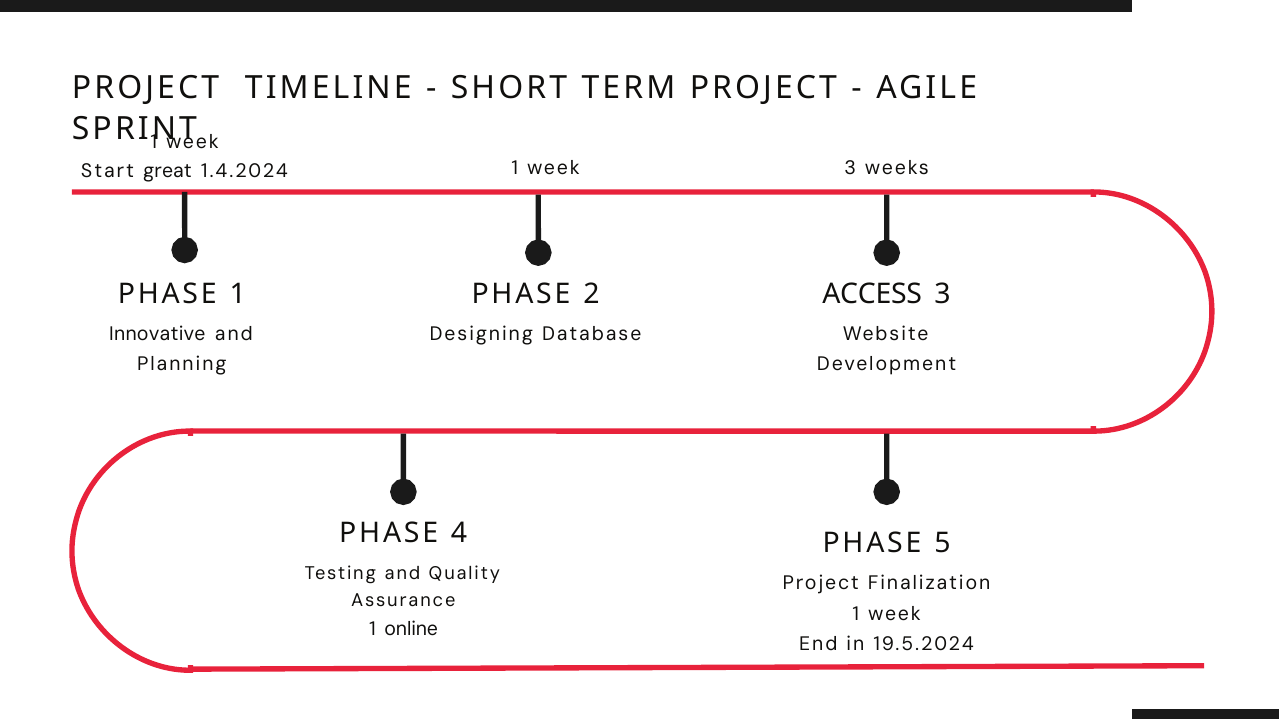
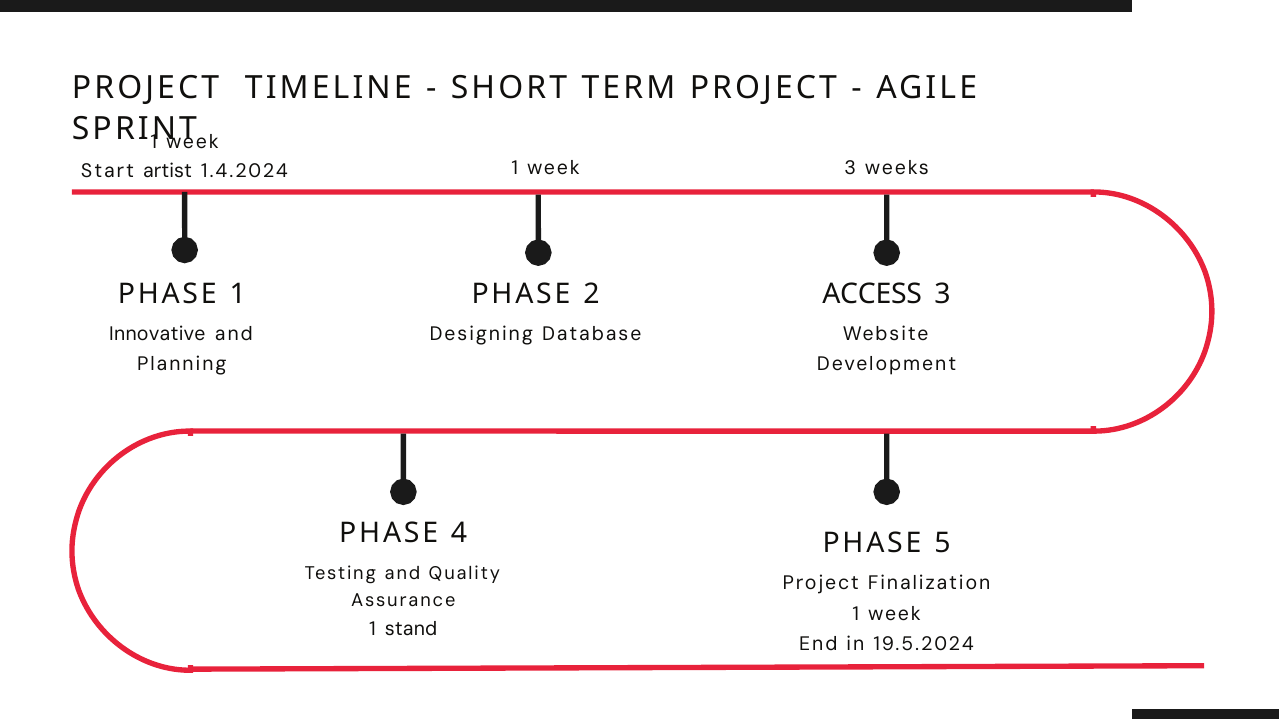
great: great -> artist
online: online -> stand
